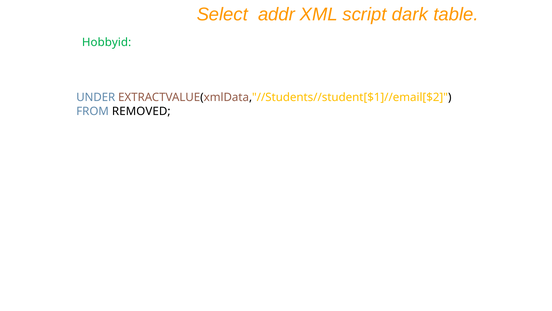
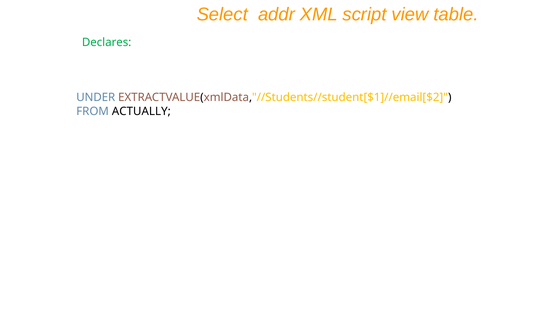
dark: dark -> view
Hobbyid: Hobbyid -> Declares
REMOVED: REMOVED -> ACTUALLY
